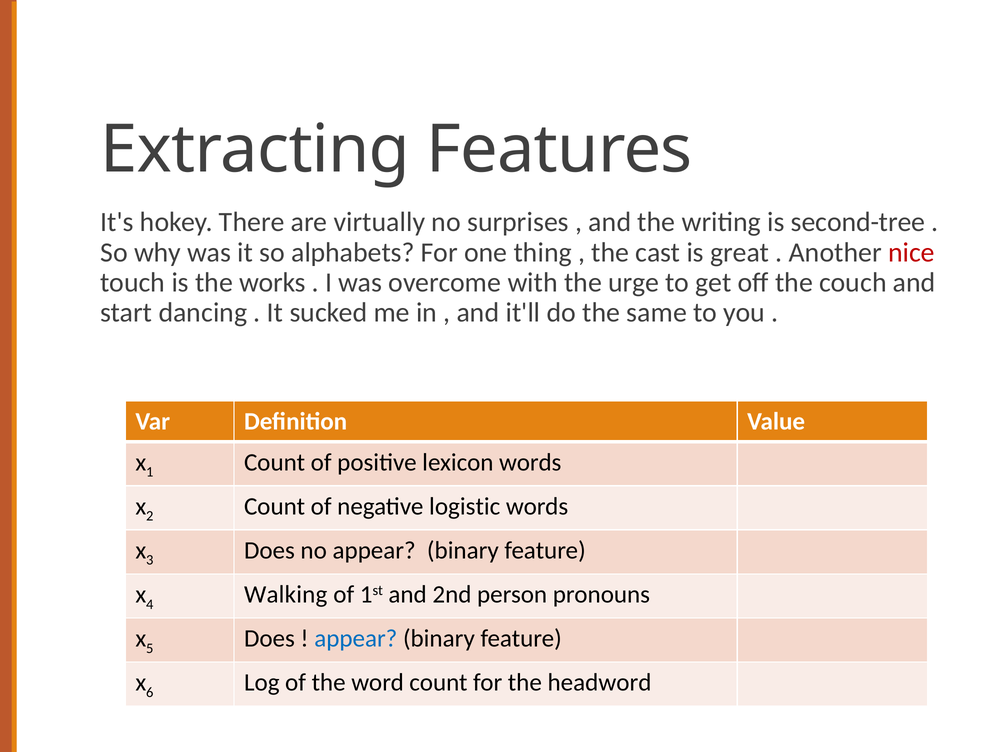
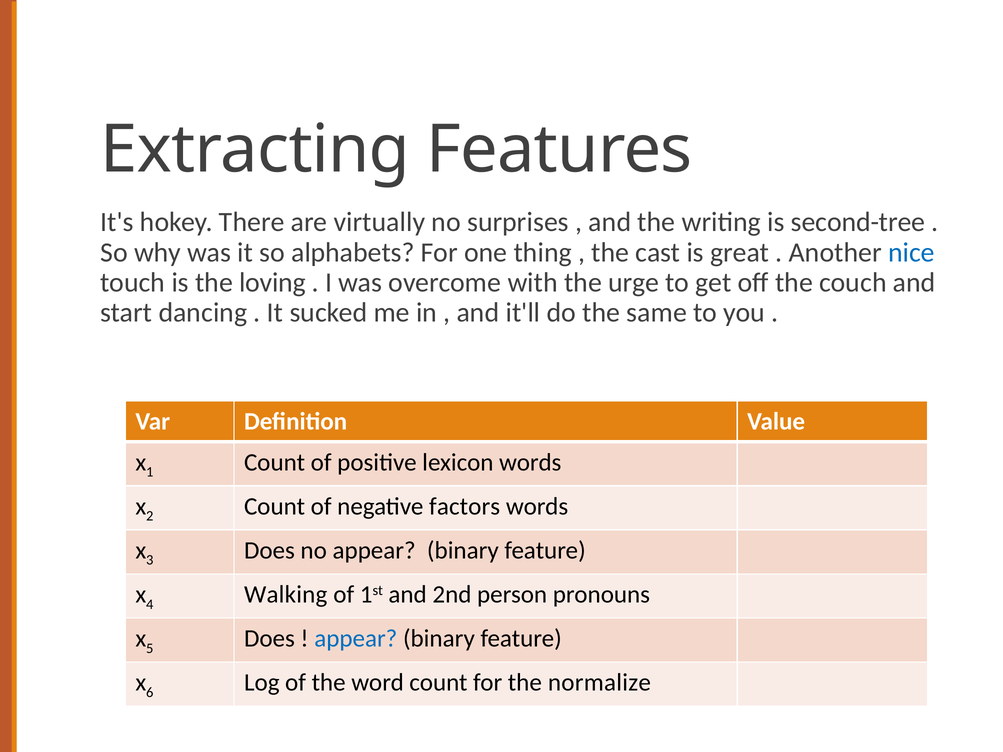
nice colour: red -> blue
works: works -> loving
logistic: logistic -> factors
headword: headword -> normalize
